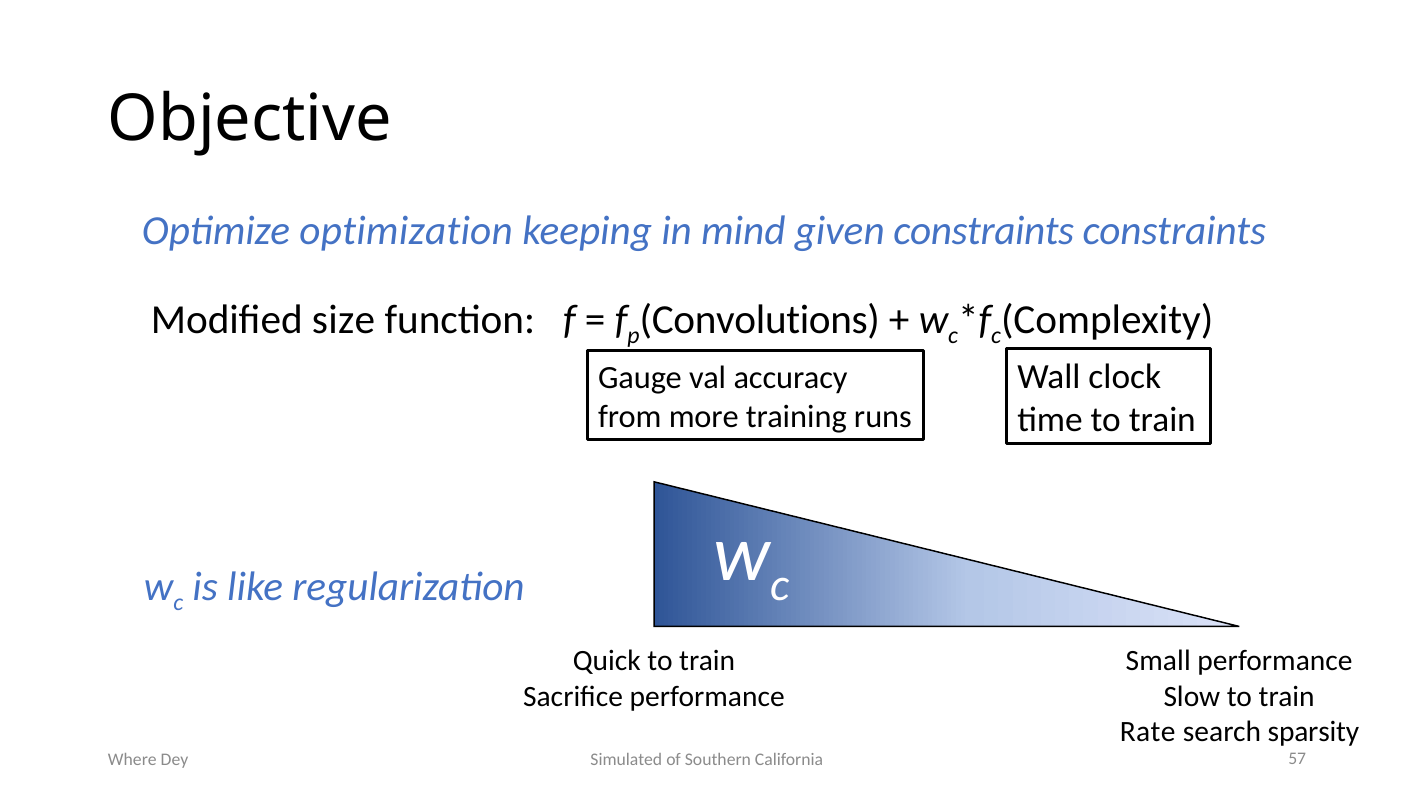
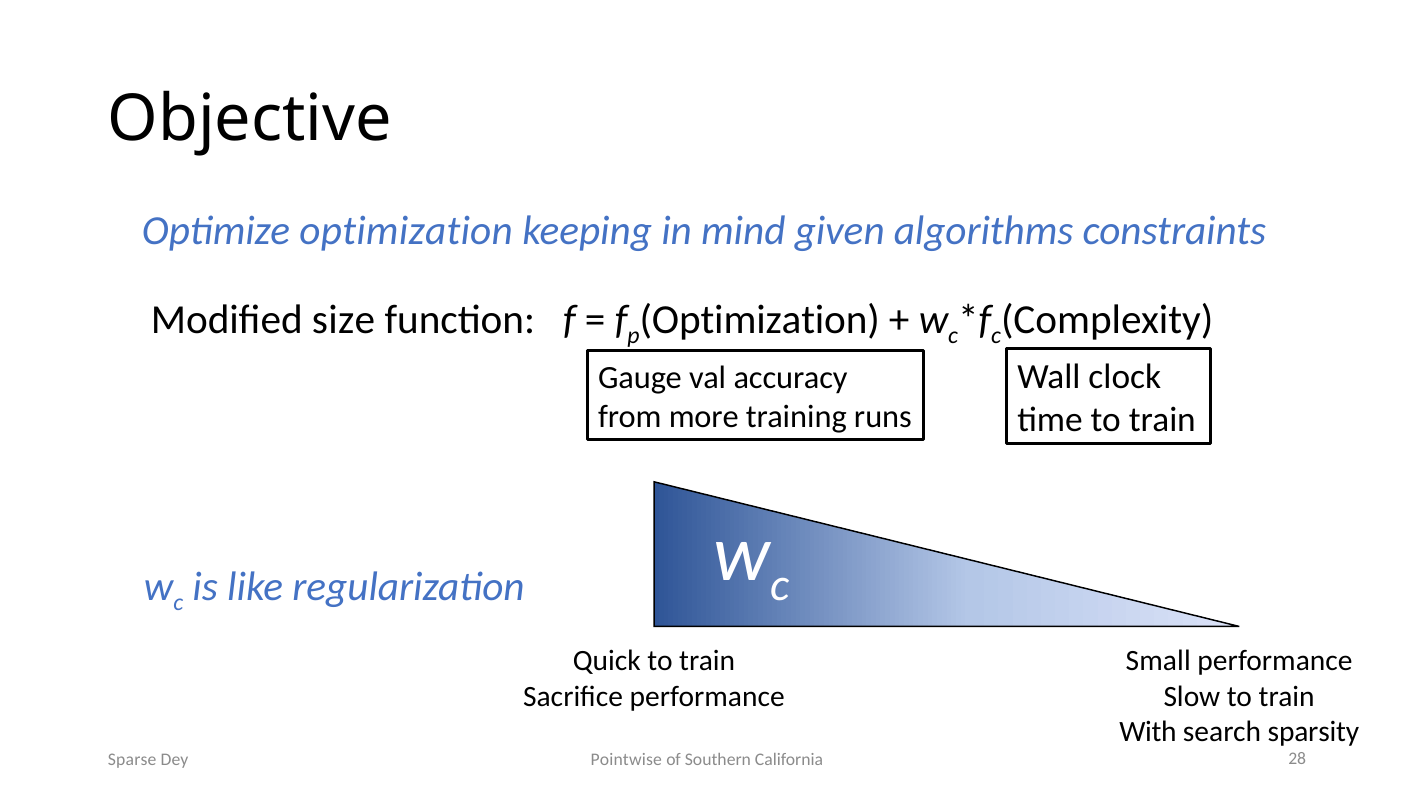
given constraints: constraints -> algorithms
Convolutions at (760, 320): Convolutions -> Optimization
Rate: Rate -> With
Where: Where -> Sparse
Simulated: Simulated -> Pointwise
57: 57 -> 28
